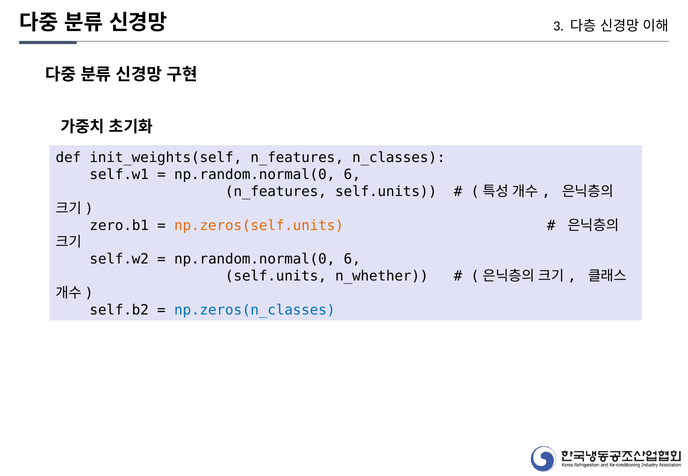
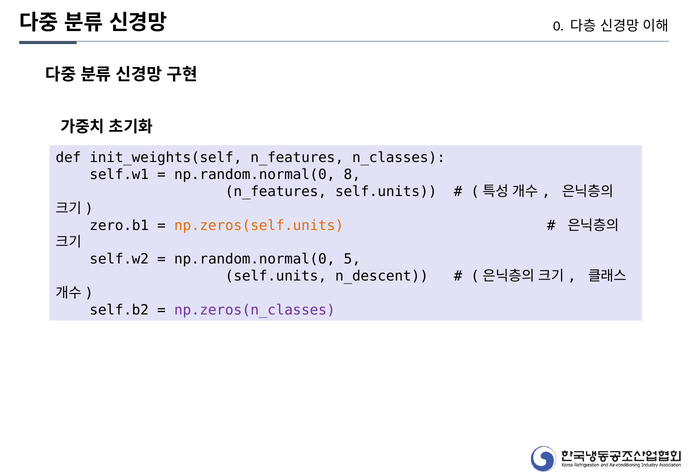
3: 3 -> 0
6 at (352, 175): 6 -> 8
6 at (352, 259): 6 -> 5
n_whether: n_whether -> n_descent
np.zeros(n_classes colour: blue -> purple
